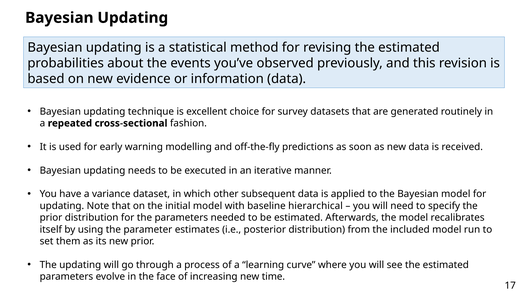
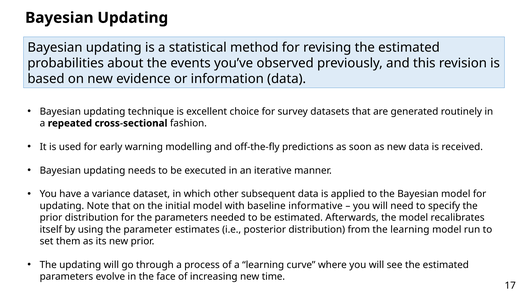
hierarchical: hierarchical -> informative
the included: included -> learning
